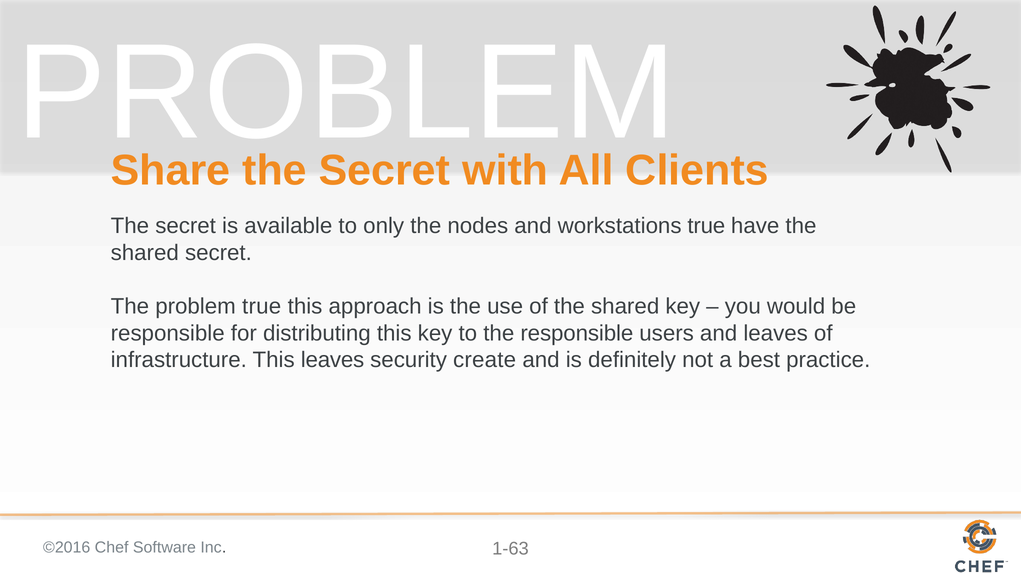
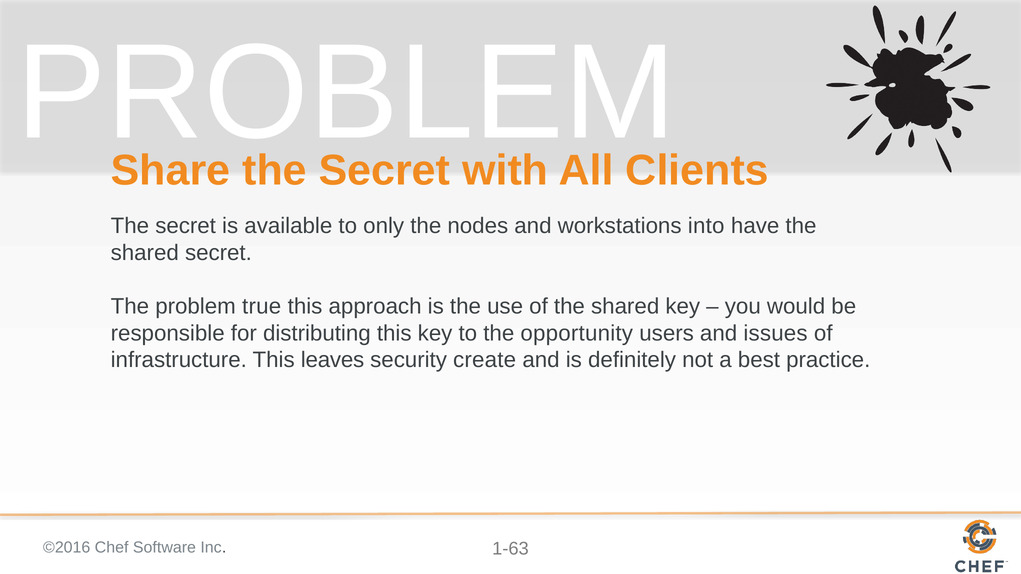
workstations true: true -> into
the responsible: responsible -> opportunity
and leaves: leaves -> issues
